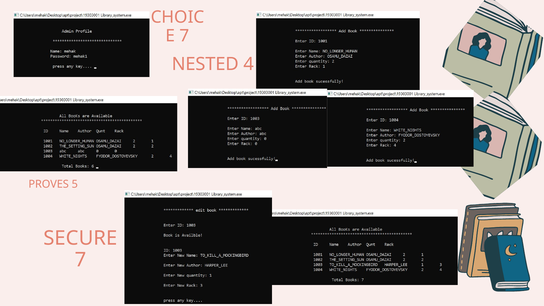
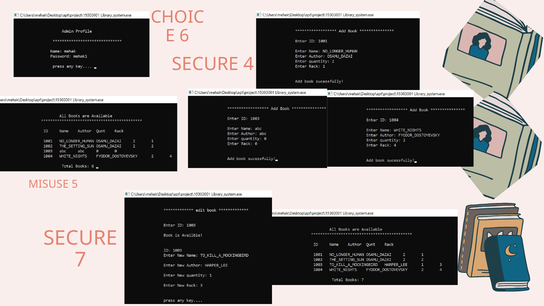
7 at (185, 36): 7 -> 6
NESTED at (205, 64): NESTED -> SECURE
PROVES: PROVES -> MISUSE
